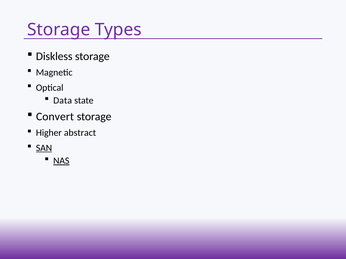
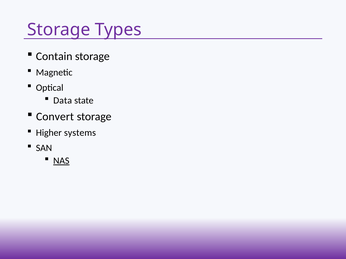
Diskless: Diskless -> Contain
abstract: abstract -> systems
SAN underline: present -> none
